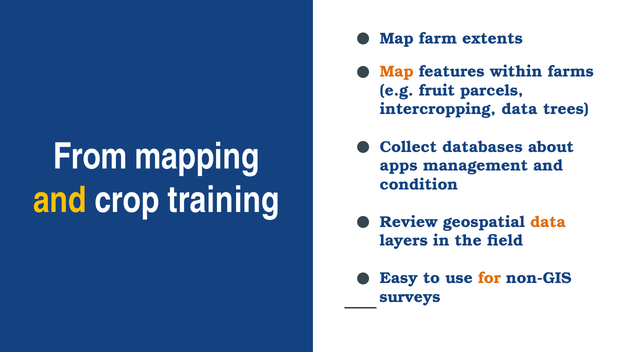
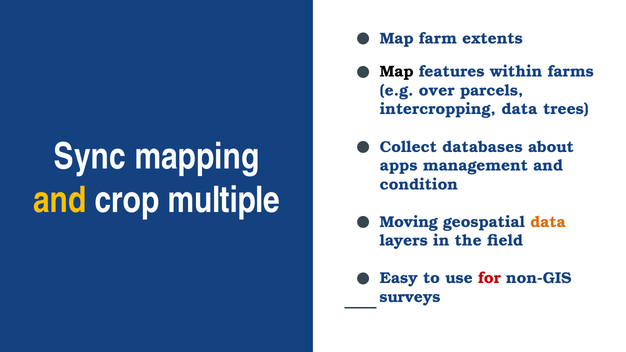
Map at (397, 72) colour: orange -> black
fruit: fruit -> over
From: From -> Sync
training: training -> multiple
Review: Review -> Moving
for colour: orange -> red
